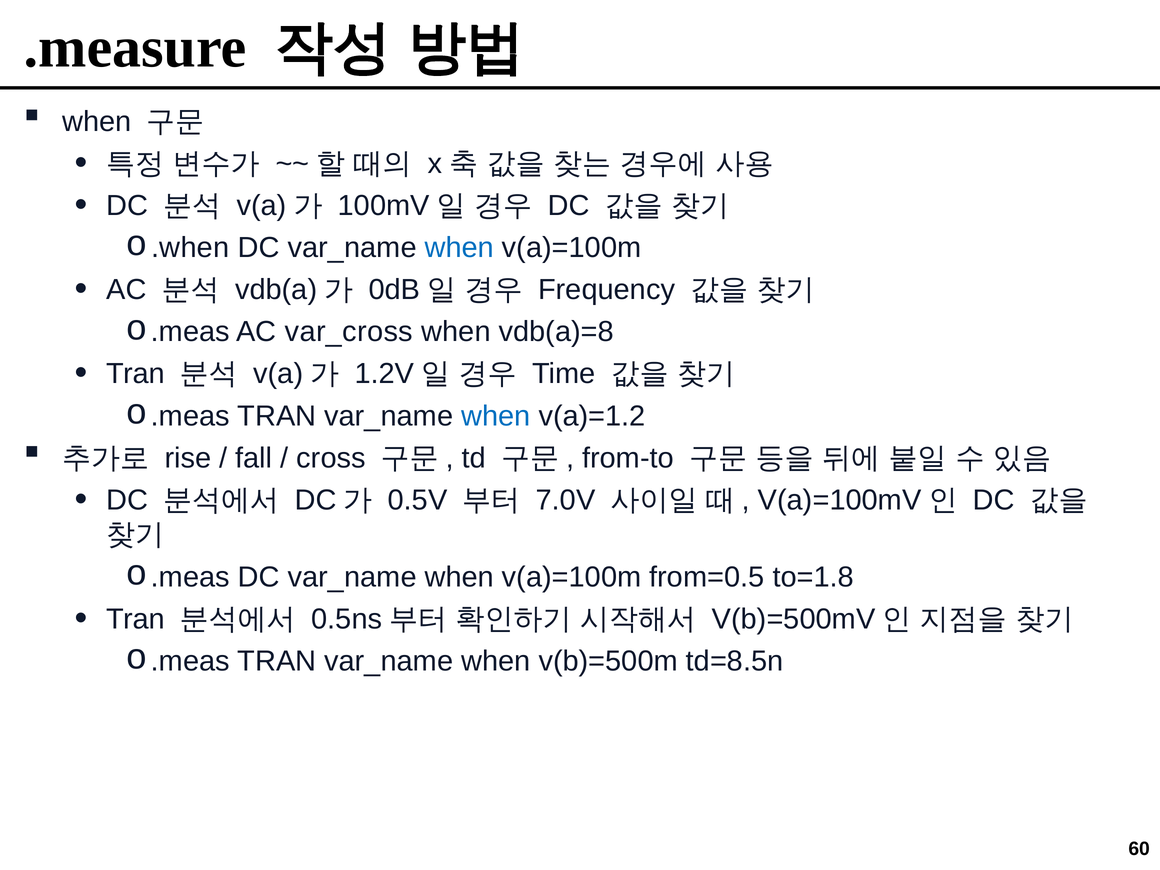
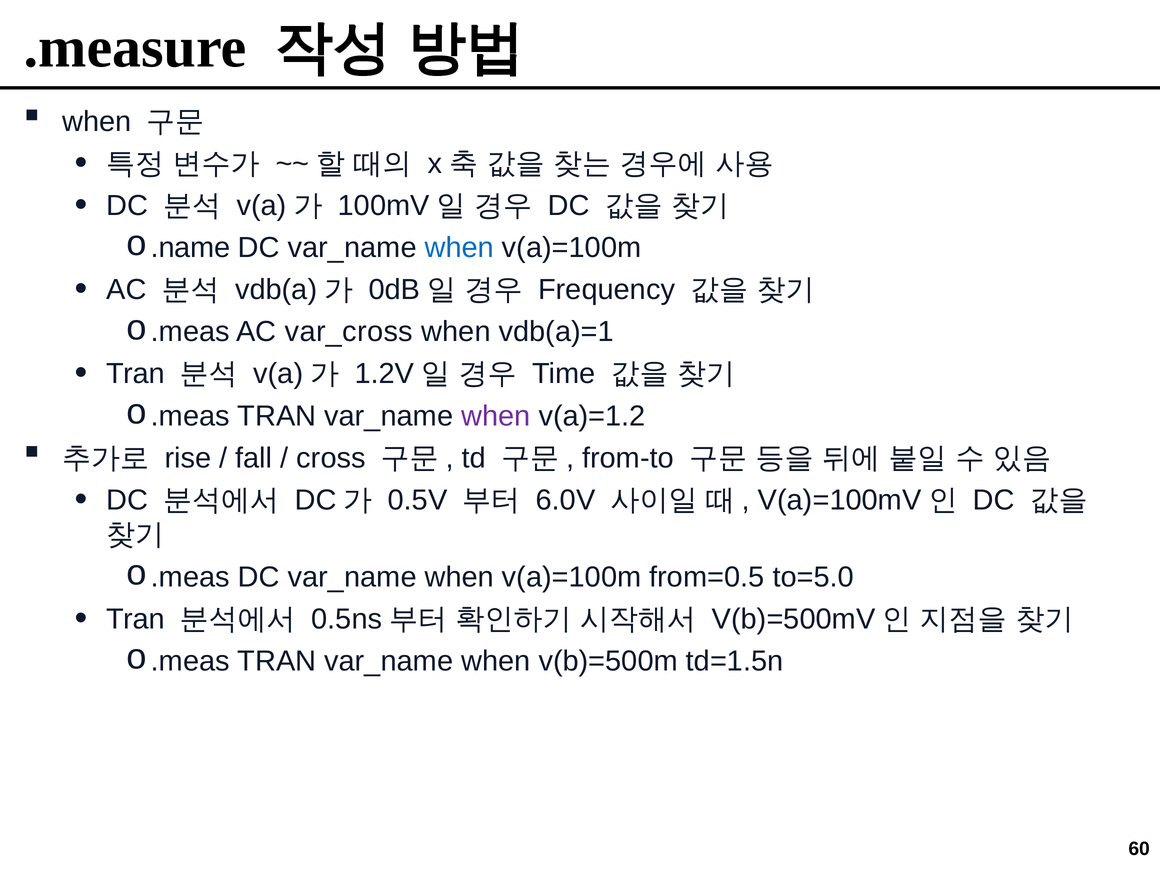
.when: .when -> .name
vdb(a)=8: vdb(a)=8 -> vdb(a)=1
when at (496, 416) colour: blue -> purple
7.0V: 7.0V -> 6.0V
to=1.8: to=1.8 -> to=5.0
td=8.5n: td=8.5n -> td=1.5n
